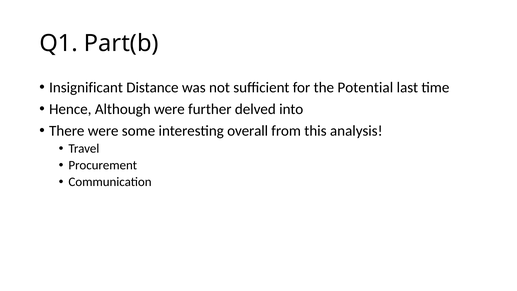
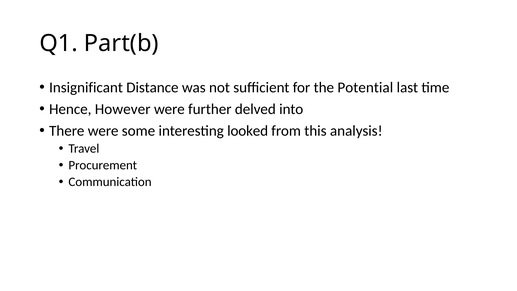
Although: Although -> However
overall: overall -> looked
